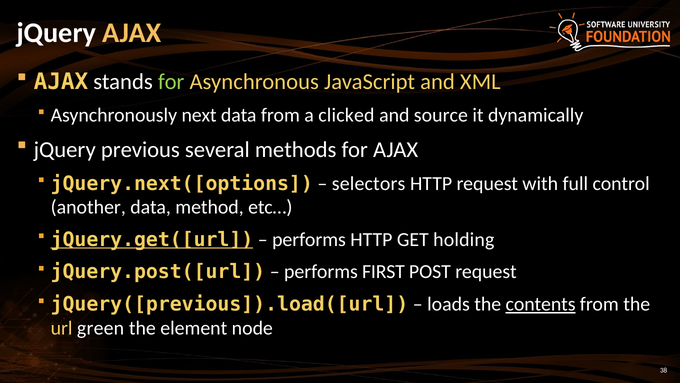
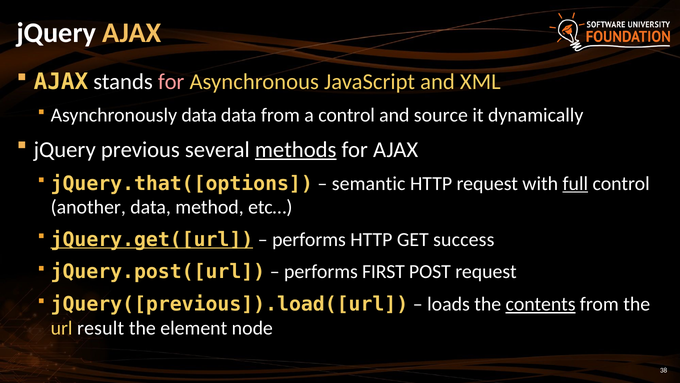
for at (171, 81) colour: light green -> pink
Asynchronously next: next -> data
a clicked: clicked -> control
methods underline: none -> present
jQuery.next([options: jQuery.next([options -> jQuery.that([options
selectors: selectors -> semantic
full underline: none -> present
holding: holding -> success
green: green -> result
